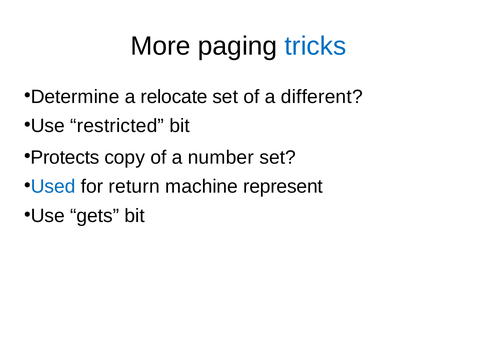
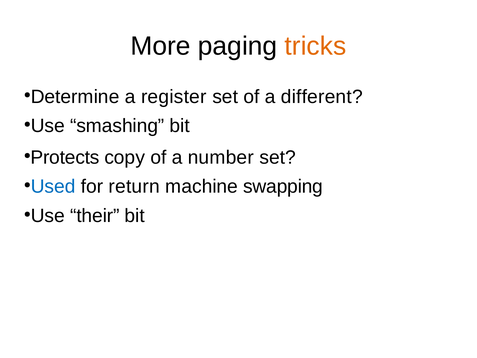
tricks colour: blue -> orange
relocate: relocate -> register
restricted: restricted -> smashing
represent: represent -> swapping
gets: gets -> their
